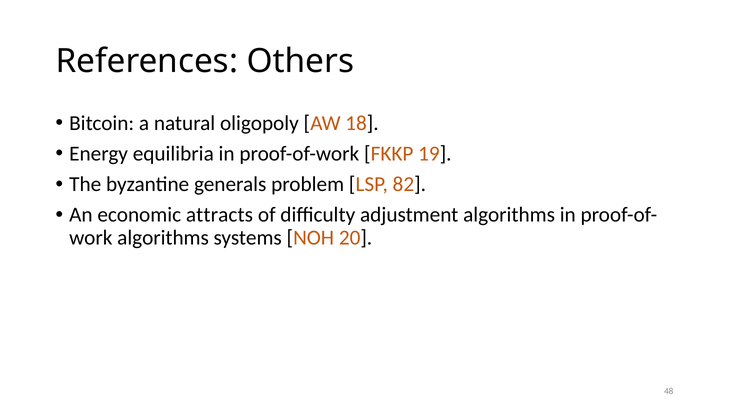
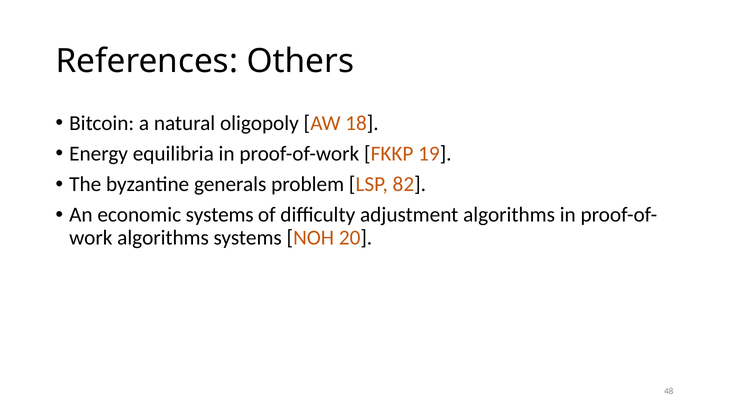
economic attracts: attracts -> systems
